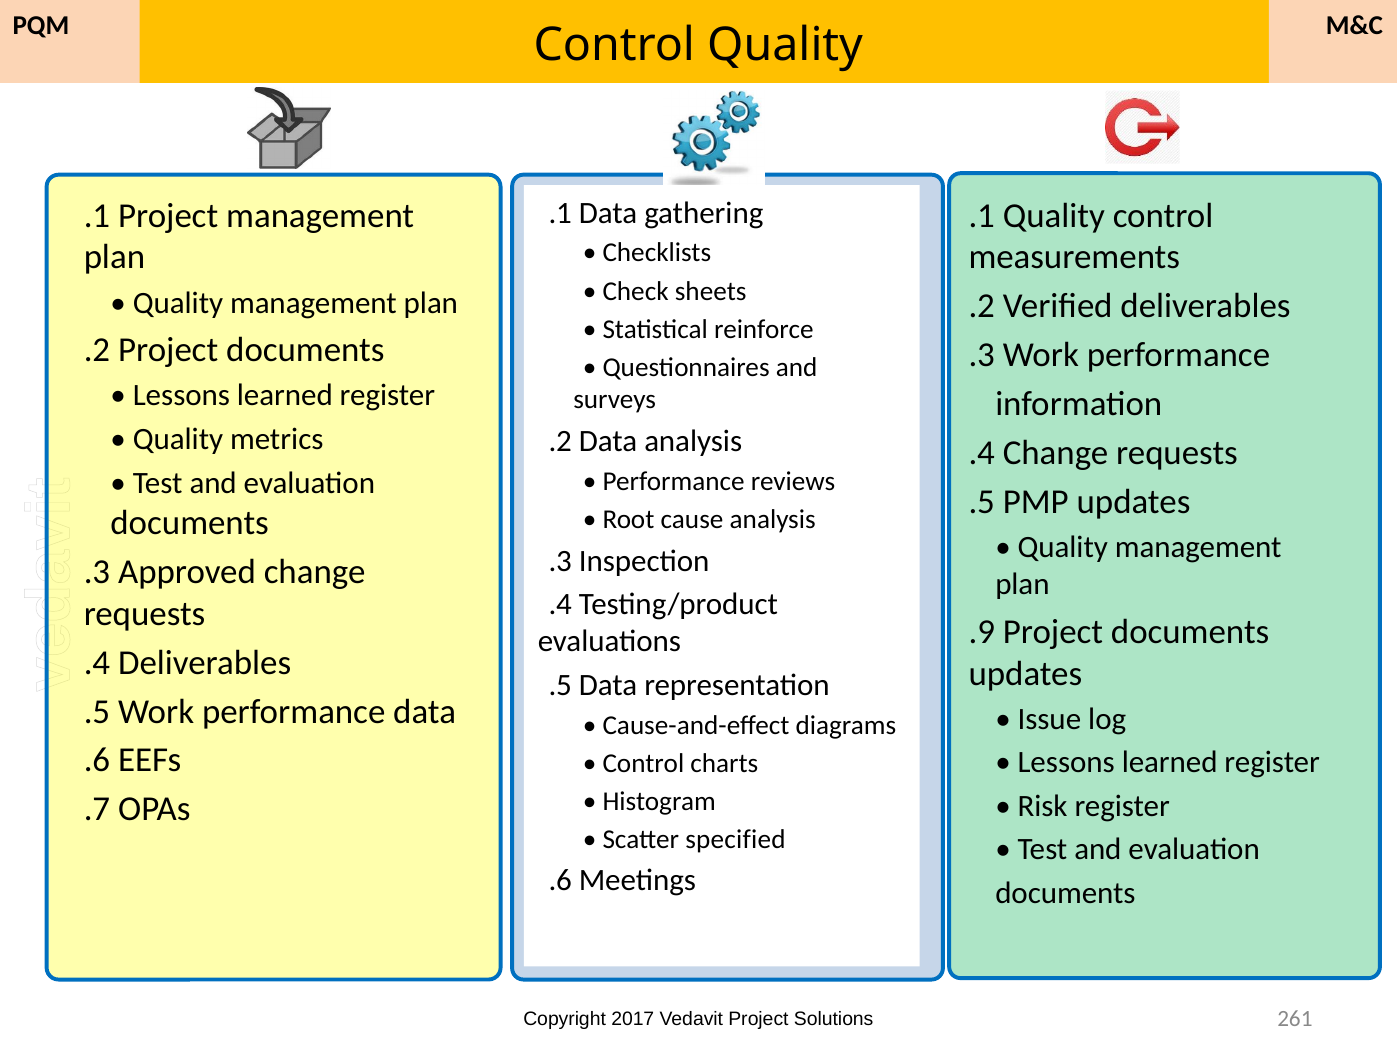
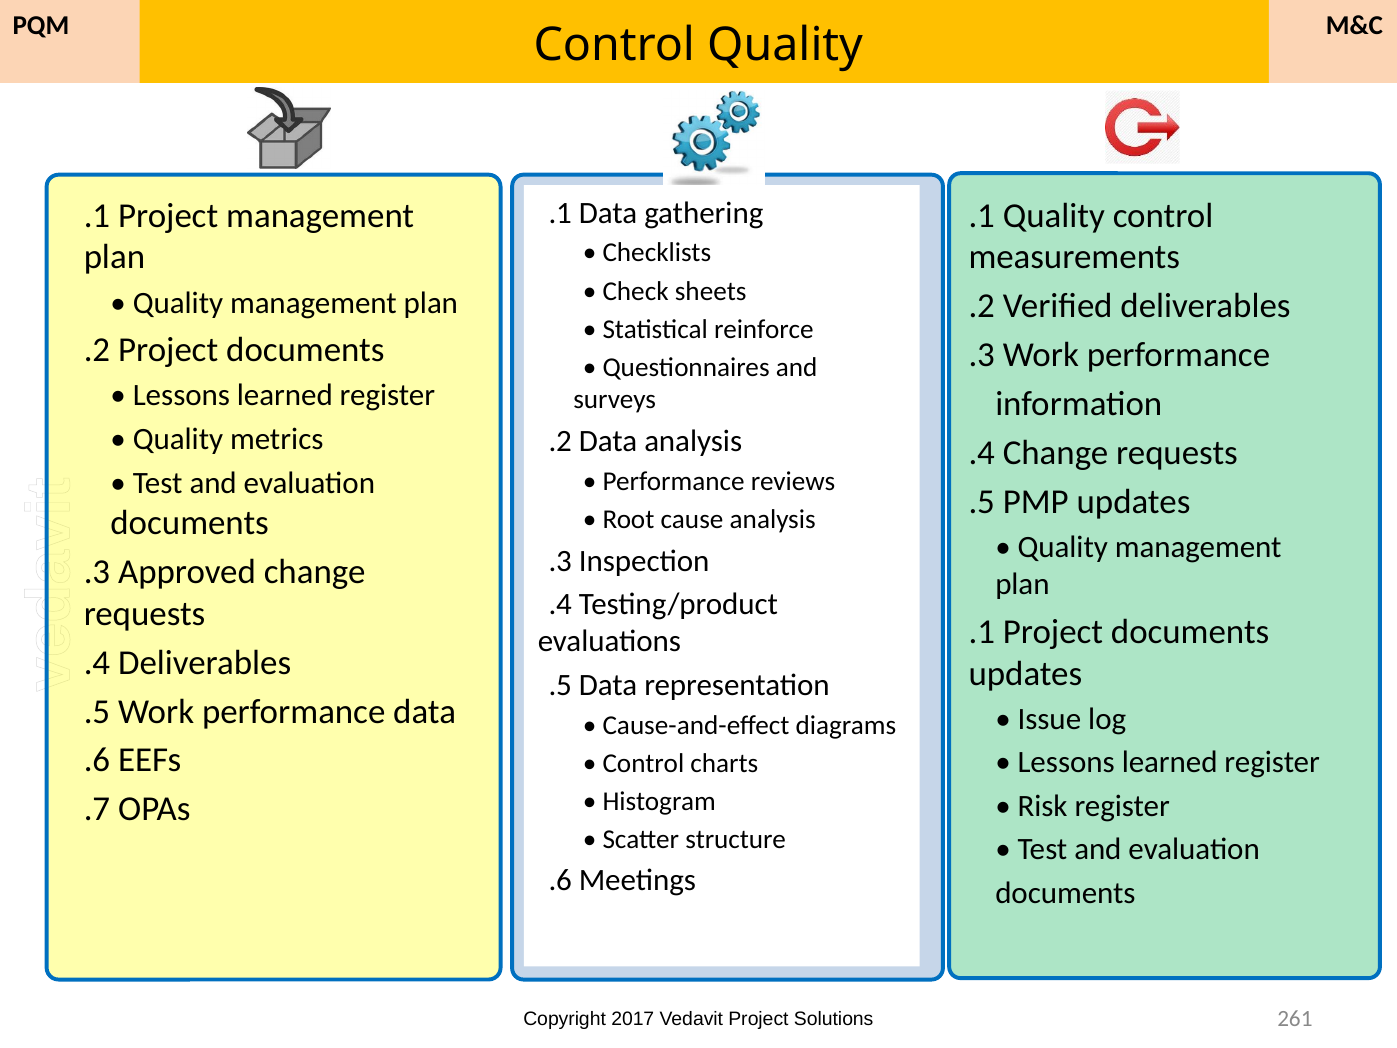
.9 at (982, 631): .9 -> .1
specified: specified -> structure
